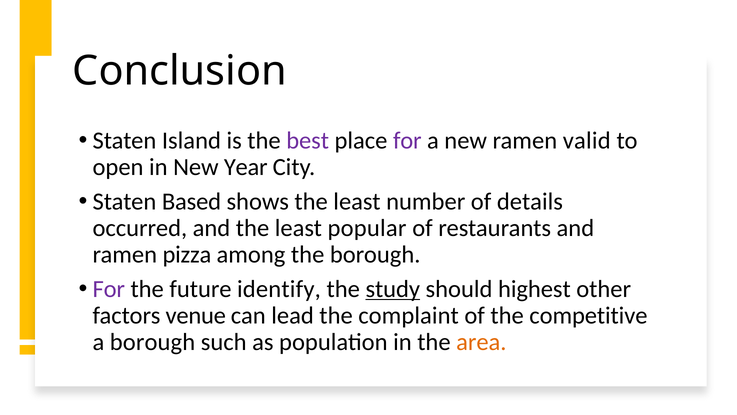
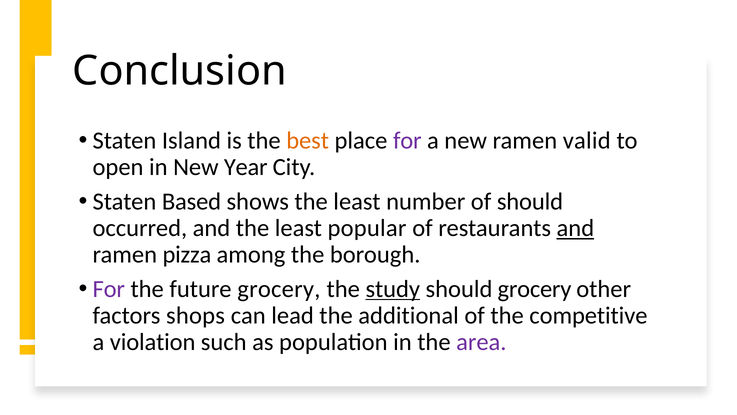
best colour: purple -> orange
of details: details -> should
and at (575, 228) underline: none -> present
future identify: identify -> grocery
should highest: highest -> grocery
venue: venue -> shops
complaint: complaint -> additional
a borough: borough -> violation
area colour: orange -> purple
